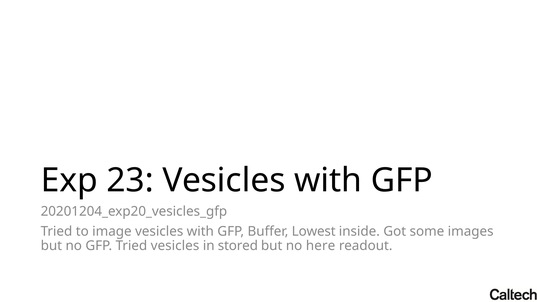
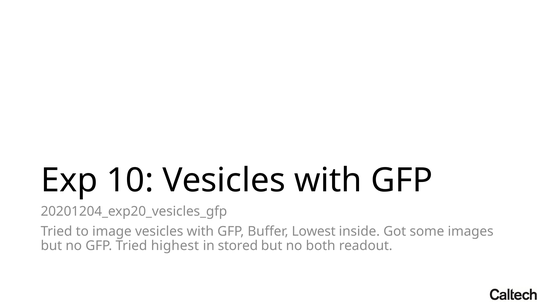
23: 23 -> 10
Tried vesicles: vesicles -> highest
here: here -> both
